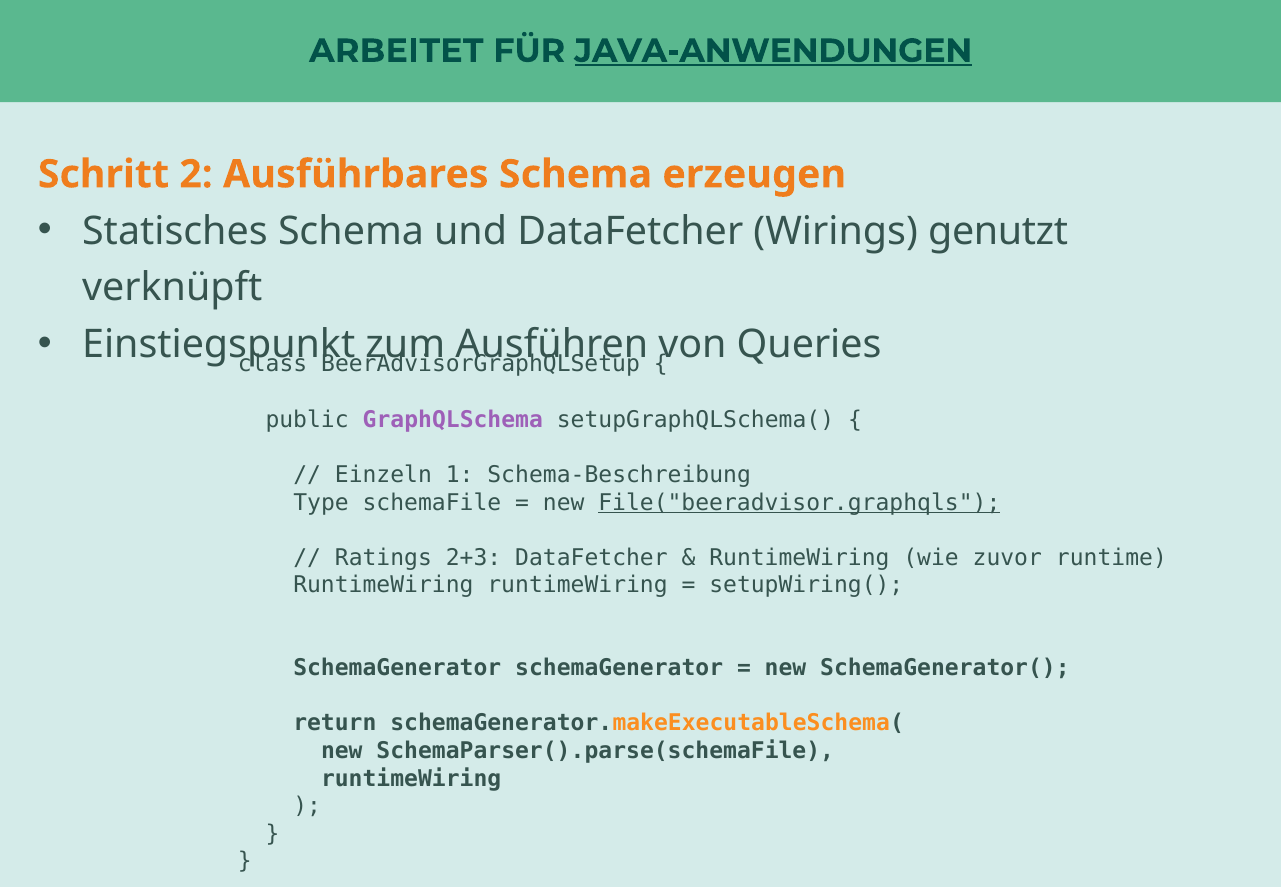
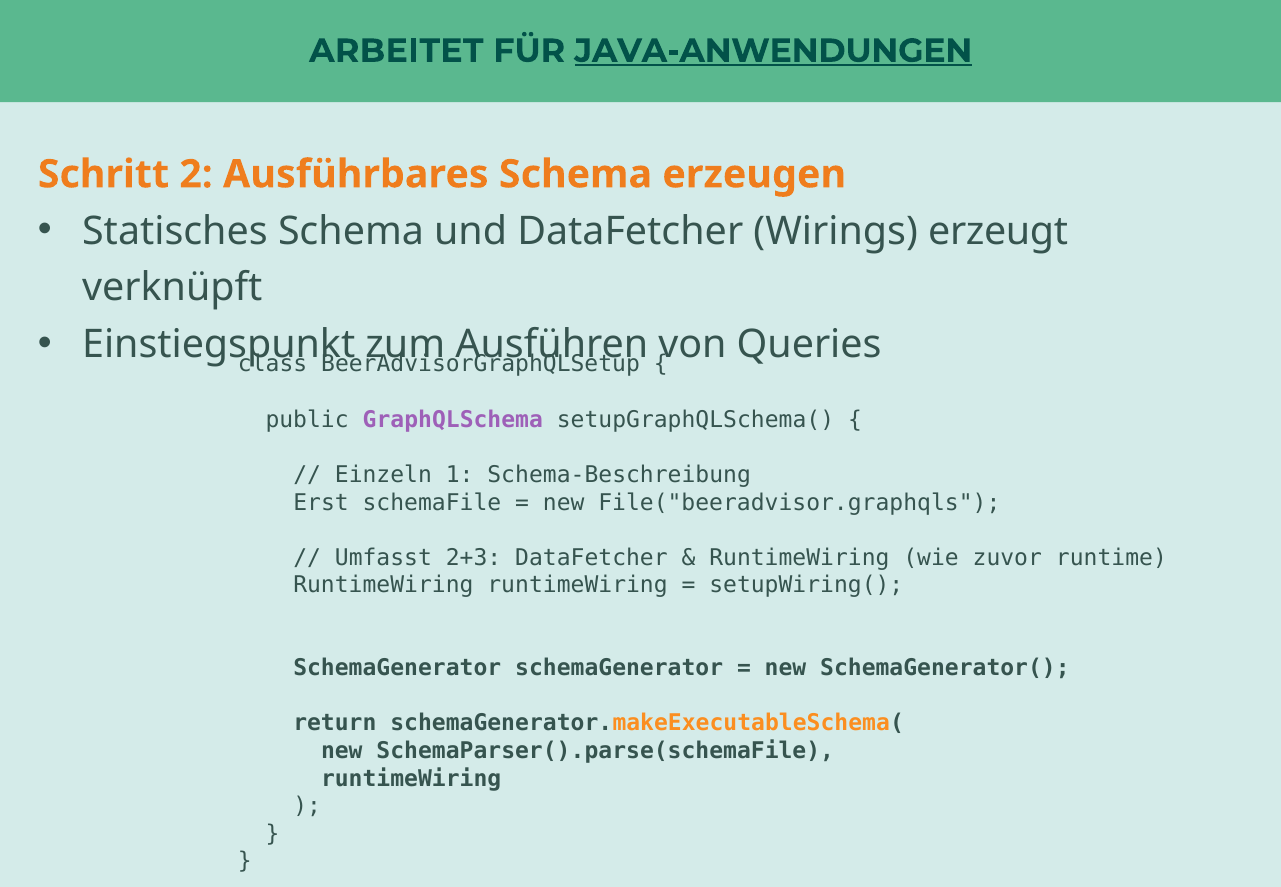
genutzt: genutzt -> erzeugt
Type: Type -> Erst
File("beeradvisor.graphqls underline: present -> none
Ratings: Ratings -> Umfasst
